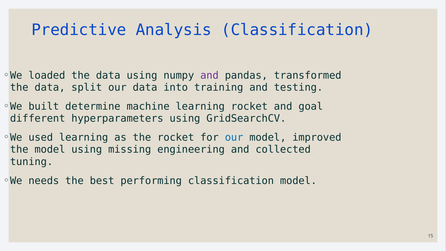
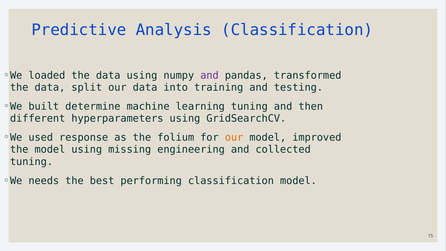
learning rocket: rocket -> tuning
goal: goal -> then
used learning: learning -> response
the rocket: rocket -> folium
our at (234, 137) colour: blue -> orange
